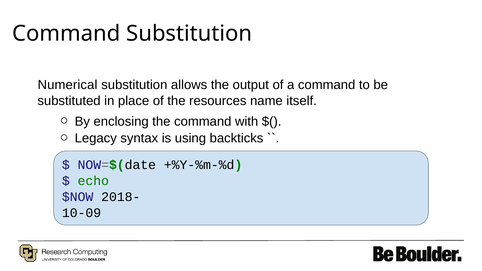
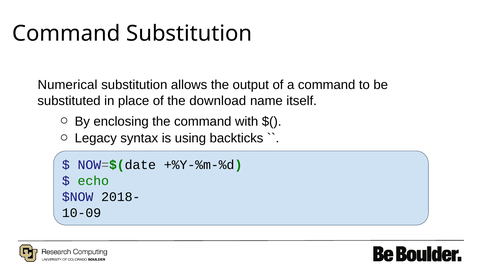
resources: resources -> download
